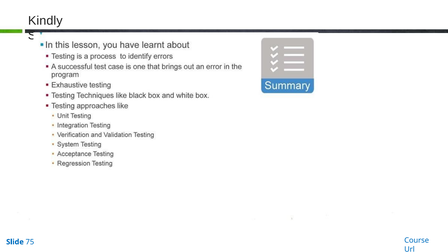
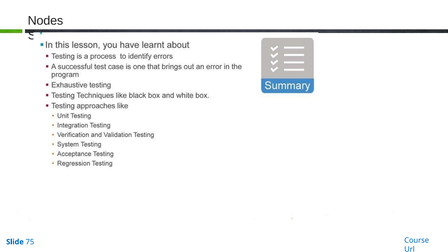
Kindly: Kindly -> Nodes
